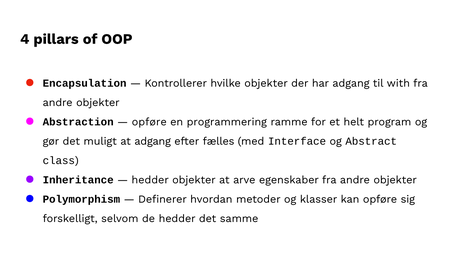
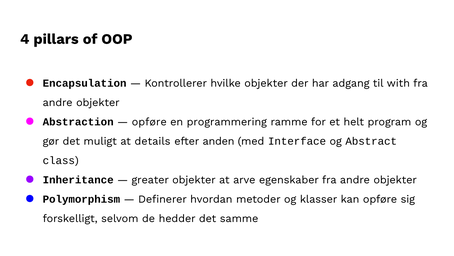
at adgang: adgang -> details
fælles: fælles -> anden
hedder at (150, 179): hedder -> greater
